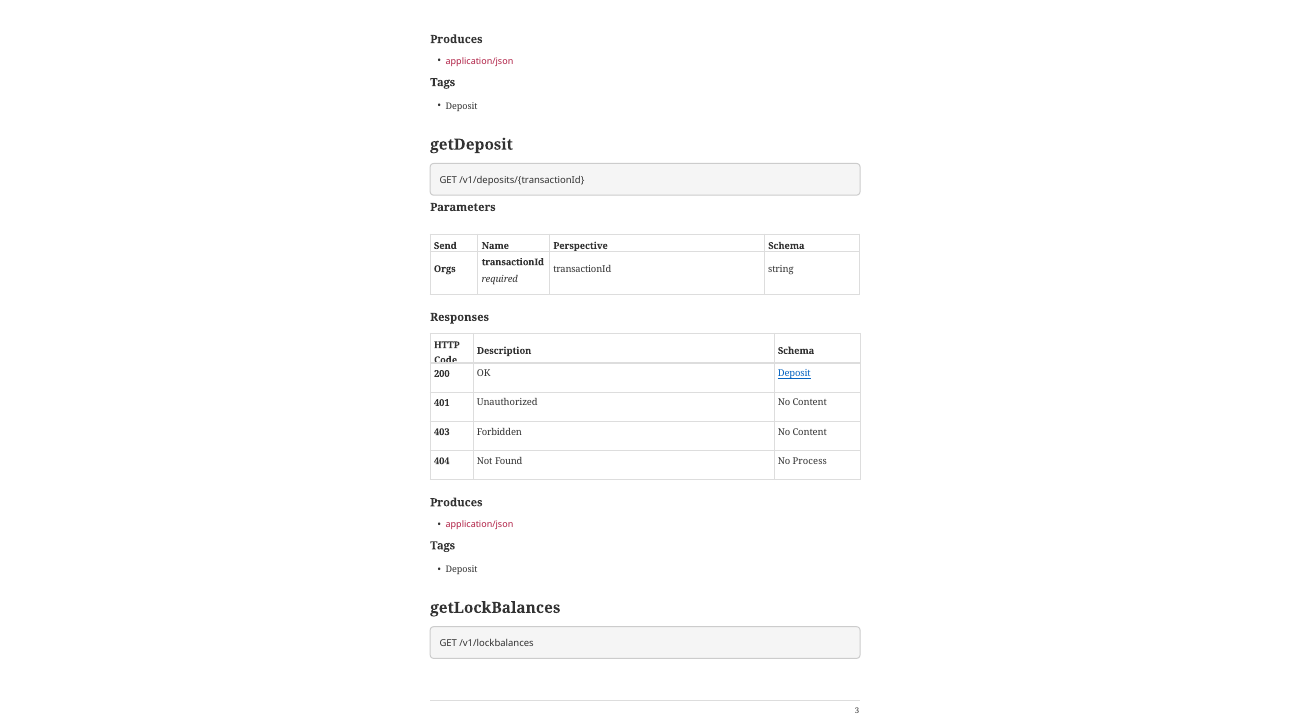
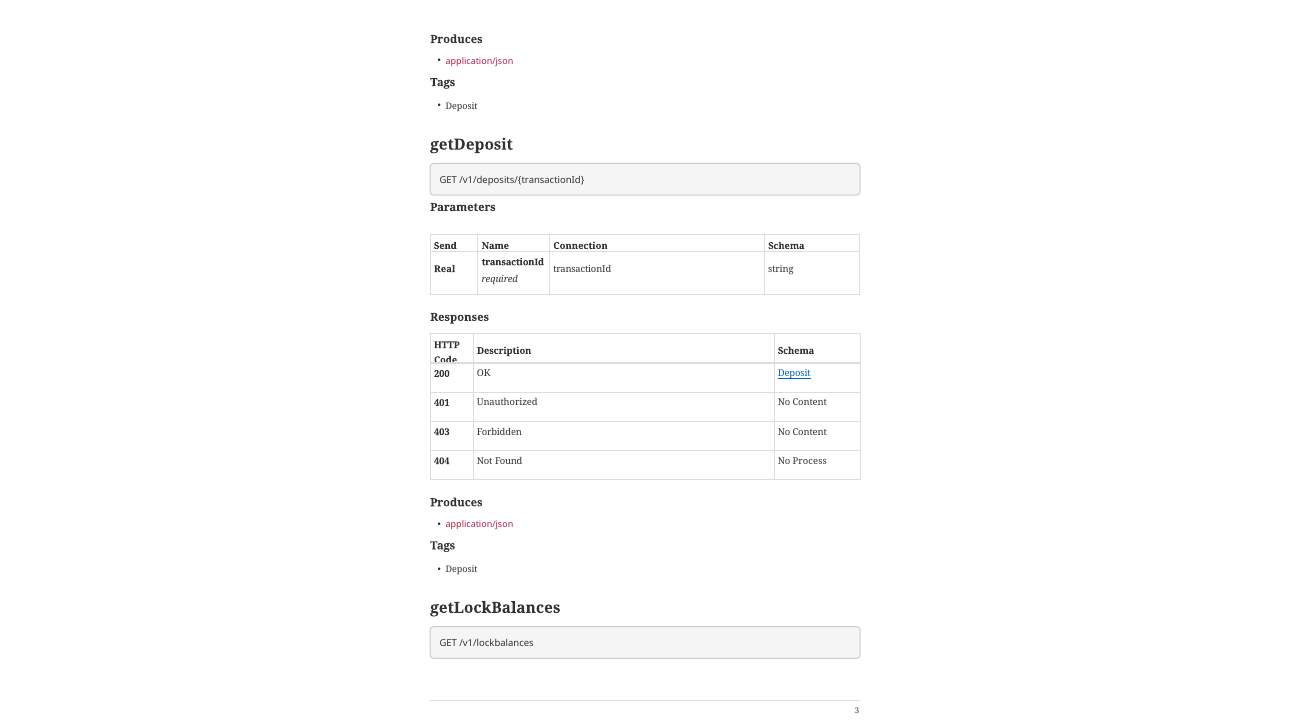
Perspective: Perspective -> Connection
Orgs: Orgs -> Real
